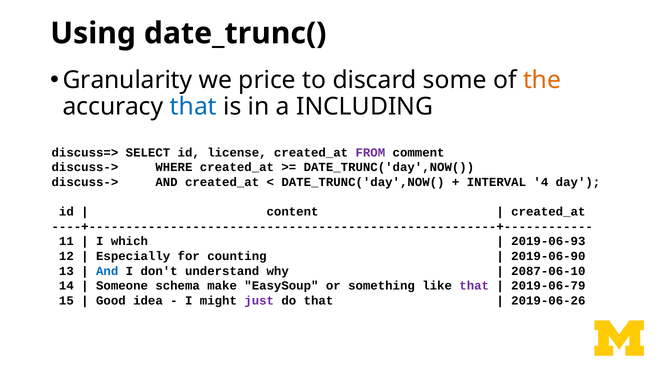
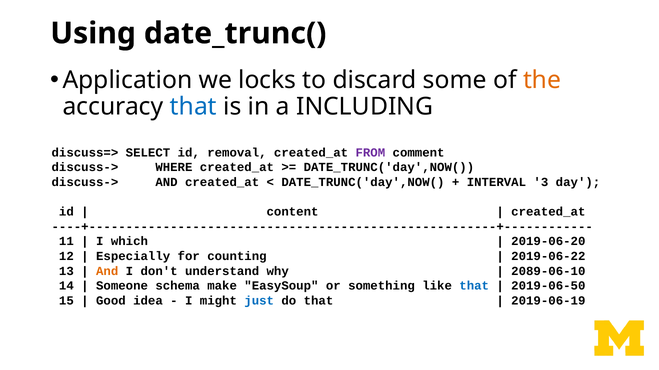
Granularity: Granularity -> Application
price: price -> locks
license: license -> removal
4: 4 -> 3
2019-06-93: 2019-06-93 -> 2019-06-20
2019-06-90: 2019-06-90 -> 2019-06-22
And at (107, 271) colour: blue -> orange
2087-06-10: 2087-06-10 -> 2089-06-10
that at (474, 286) colour: purple -> blue
2019-06-79: 2019-06-79 -> 2019-06-50
just colour: purple -> blue
2019-06-26: 2019-06-26 -> 2019-06-19
